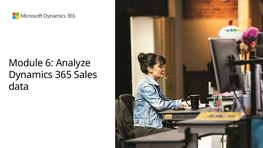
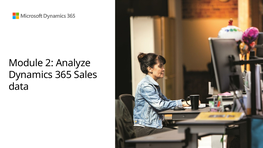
6: 6 -> 2
